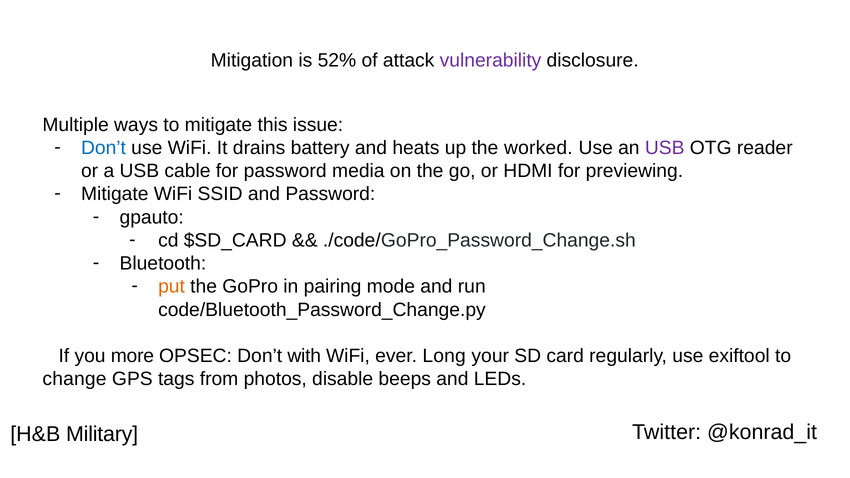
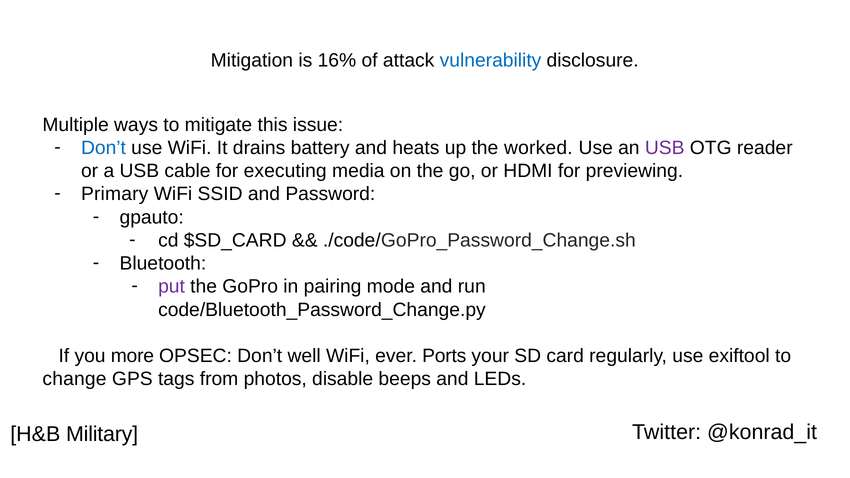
52%: 52% -> 16%
vulnerability colour: purple -> blue
for password: password -> executing
Mitigate at (115, 194): Mitigate -> Primary
put colour: orange -> purple
with: with -> well
Long: Long -> Ports
